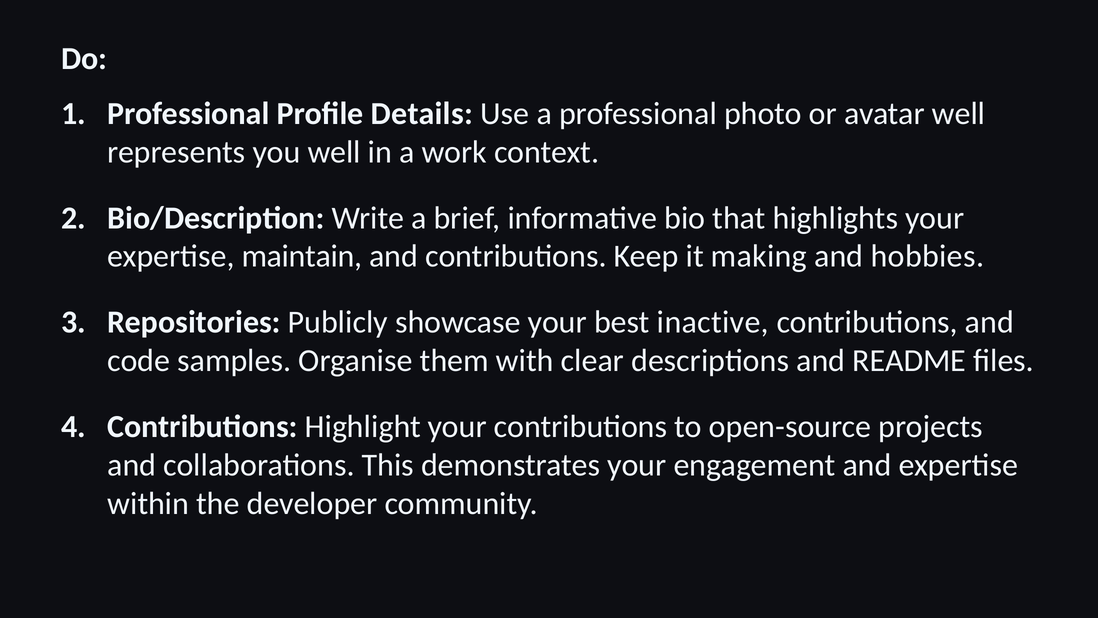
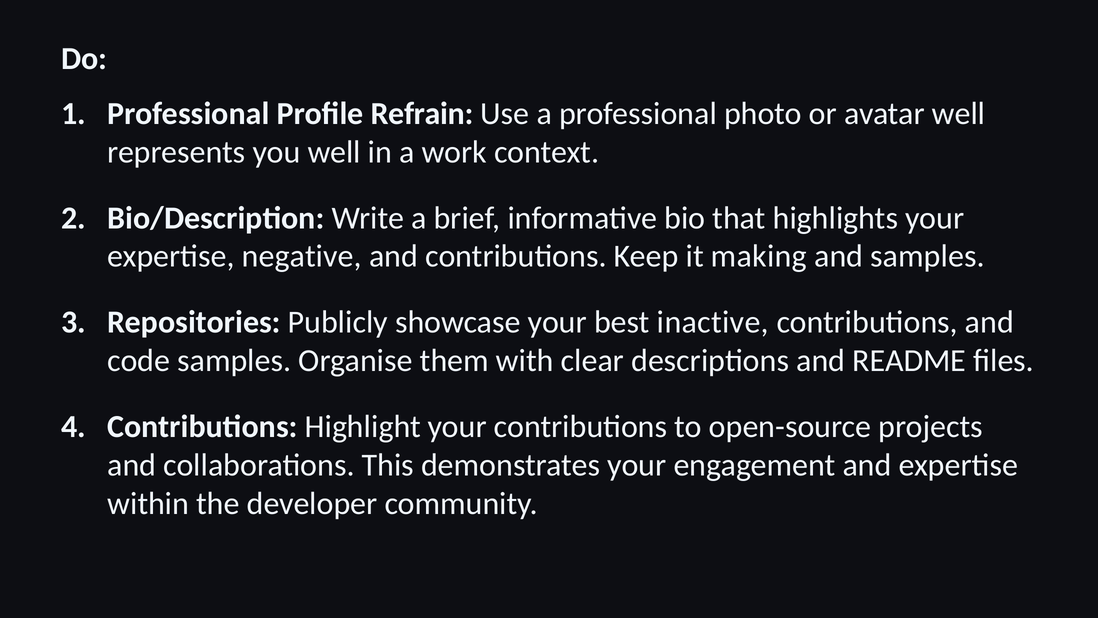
Details: Details -> Refrain
maintain: maintain -> negative
and hobbies: hobbies -> samples
